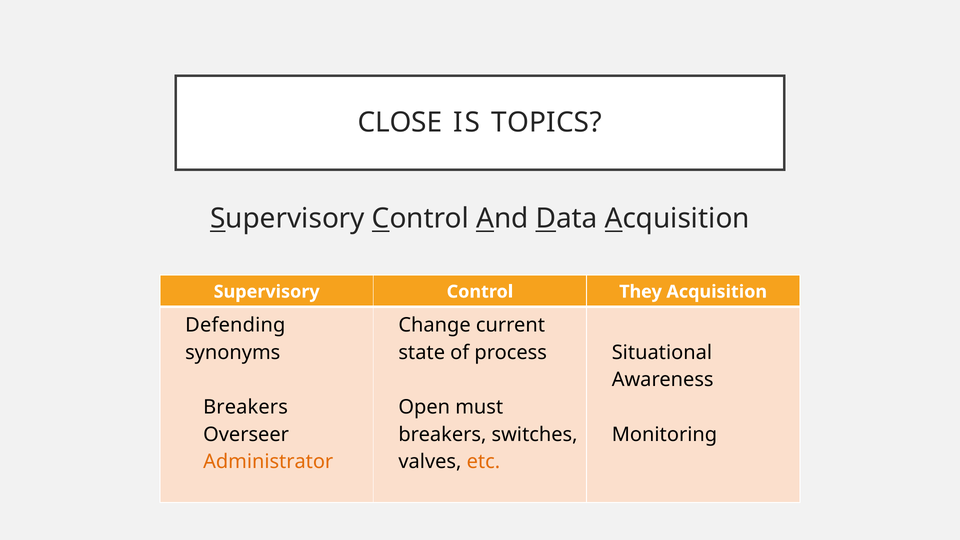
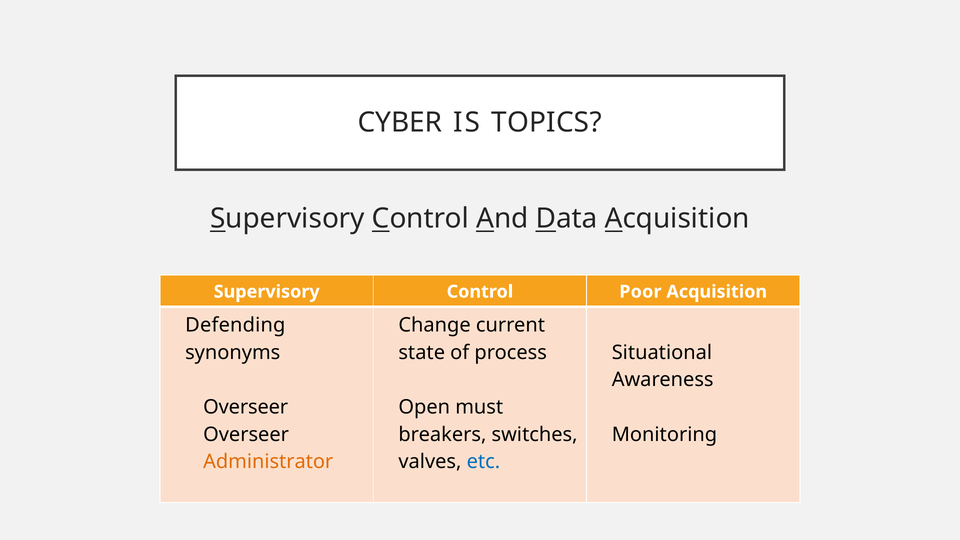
CLOSE: CLOSE -> CYBER
They: They -> Poor
Breakers at (246, 407): Breakers -> Overseer
etc colour: orange -> blue
